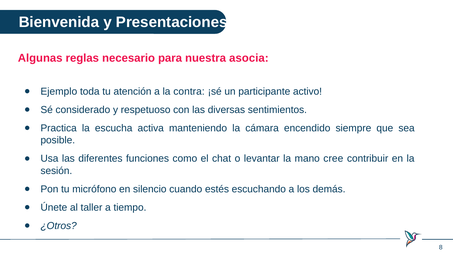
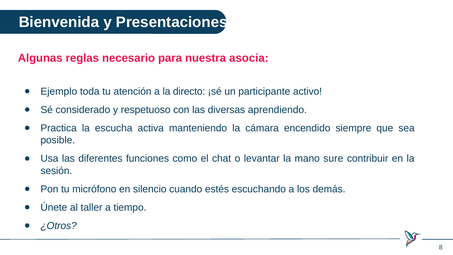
contra: contra -> directo
sentimientos: sentimientos -> aprendiendo
cree: cree -> sure
